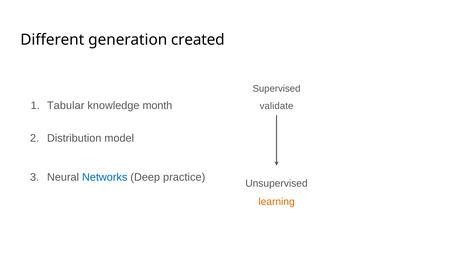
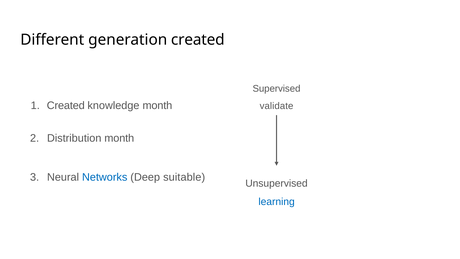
Tabular at (66, 105): Tabular -> Created
Distribution model: model -> month
practice: practice -> suitable
learning colour: orange -> blue
